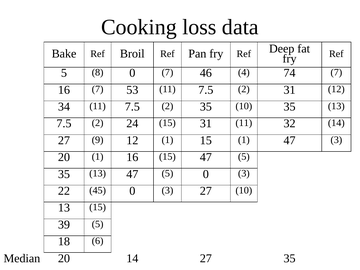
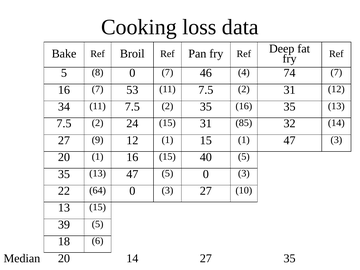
35 10: 10 -> 16
31 11: 11 -> 85
15 47: 47 -> 40
45: 45 -> 64
